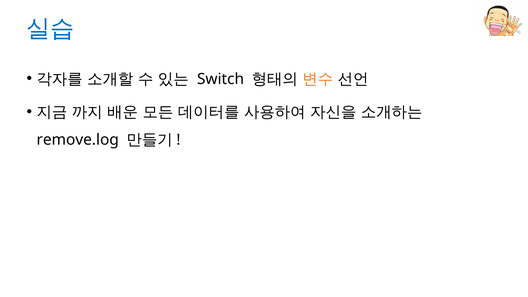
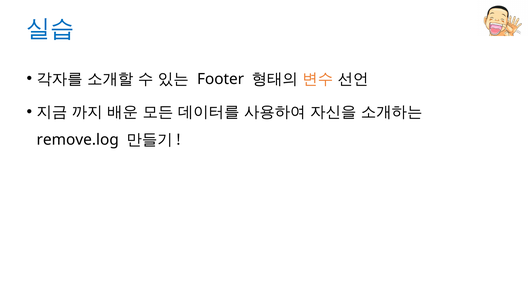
Switch: Switch -> Footer
